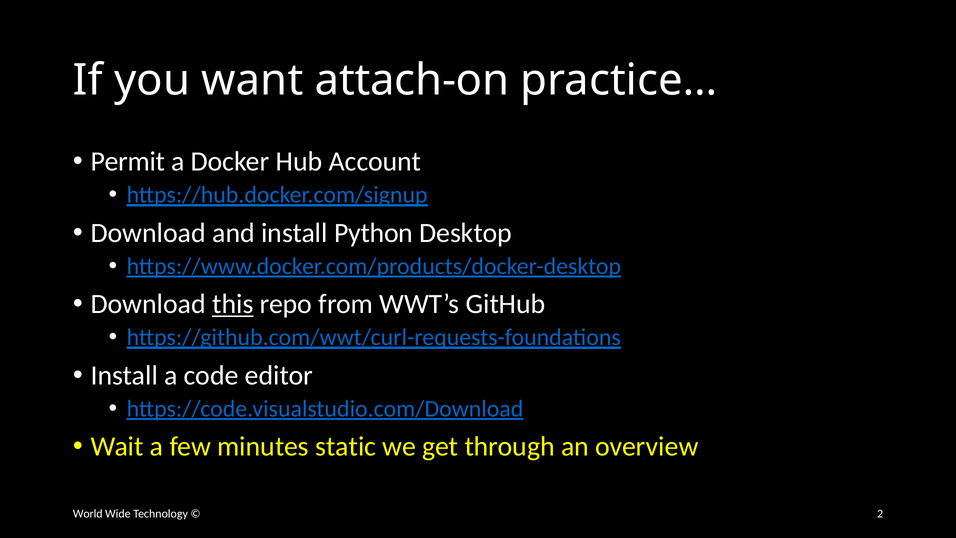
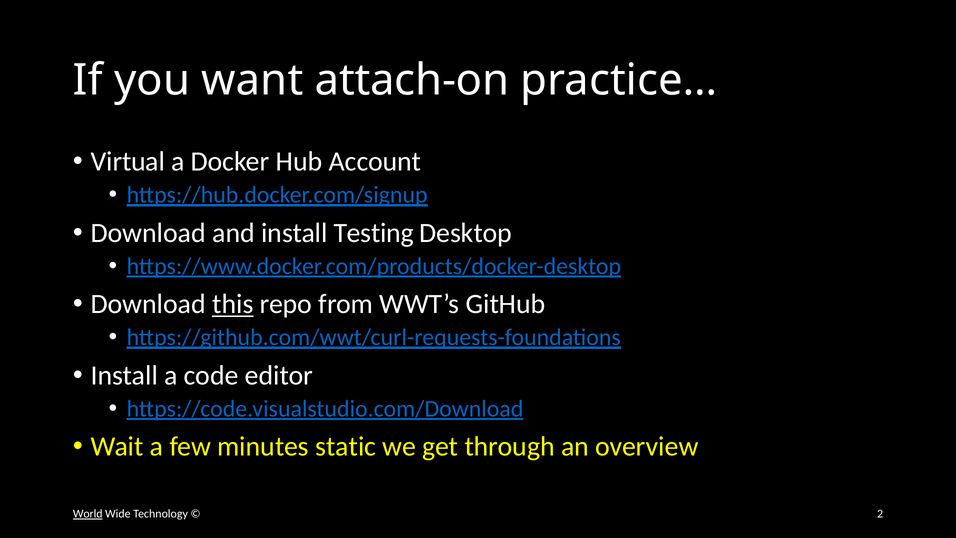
Permit: Permit -> Virtual
Python: Python -> Testing
World underline: none -> present
